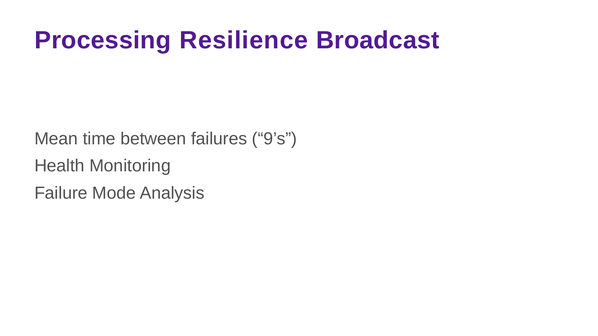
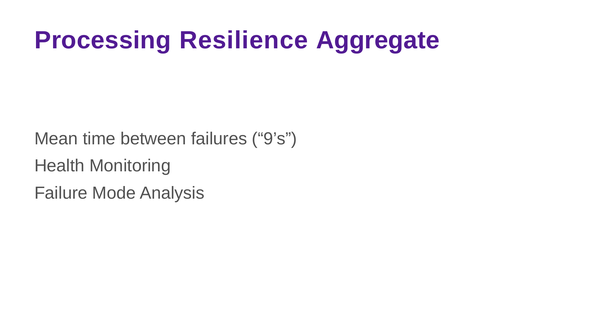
Broadcast: Broadcast -> Aggregate
